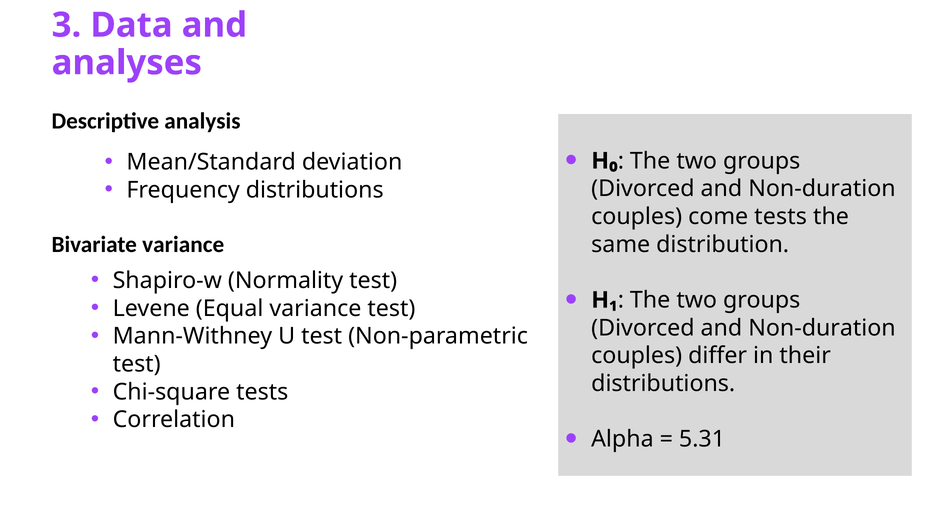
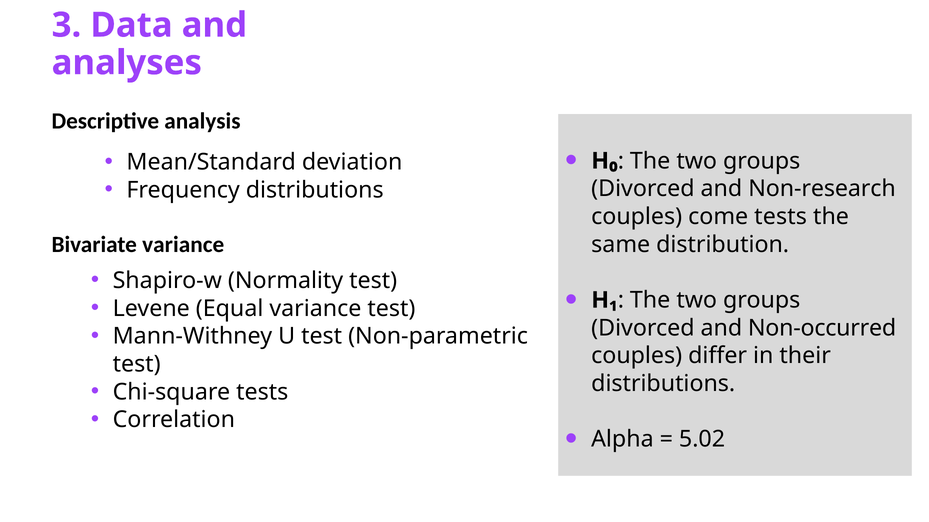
Non-duration at (822, 189): Non-duration -> Non-research
Non-duration at (822, 328): Non-duration -> Non-occurred
5.31: 5.31 -> 5.02
